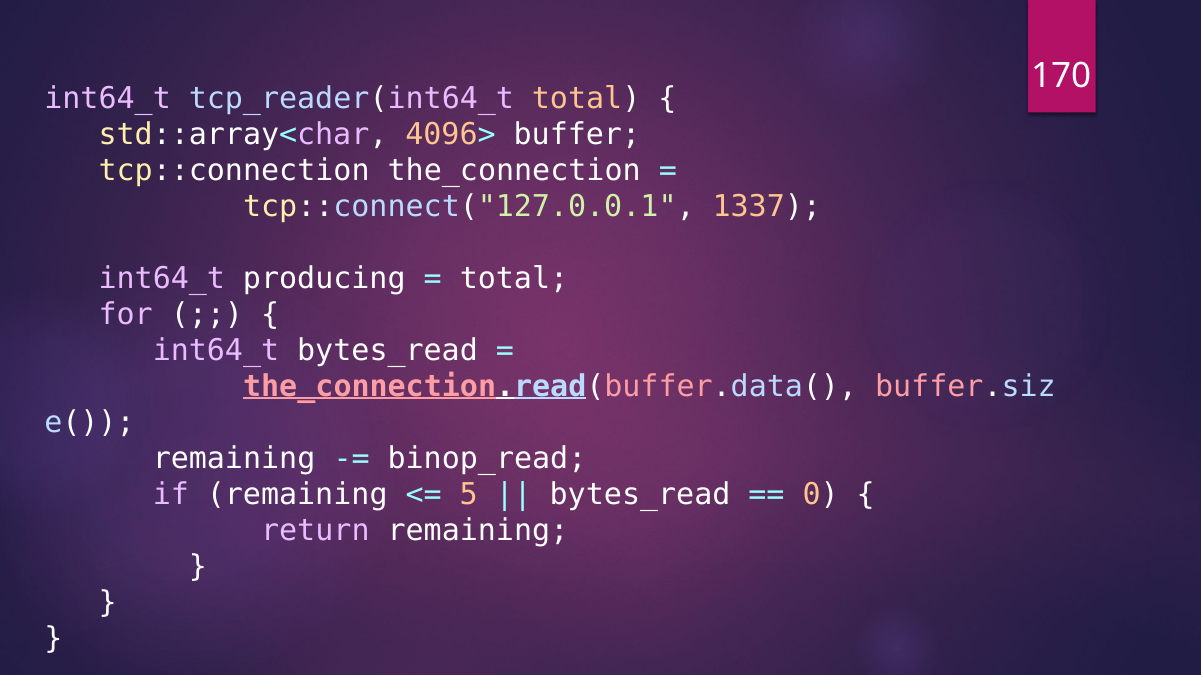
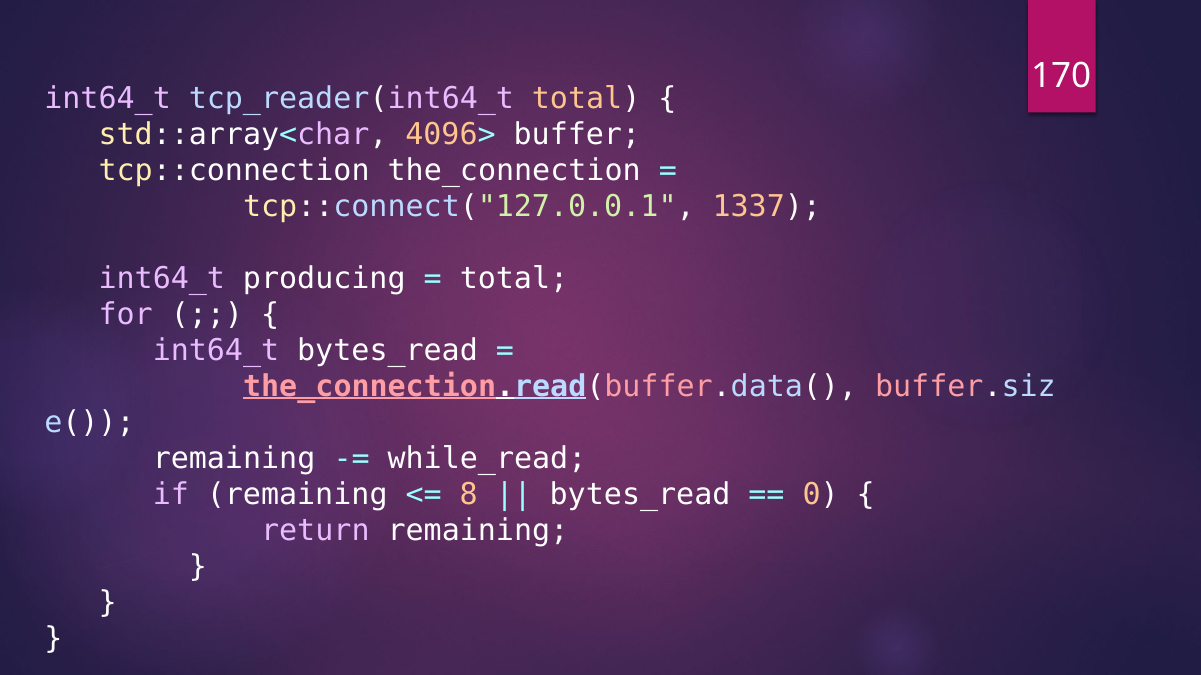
binop_read: binop_read -> while_read
5: 5 -> 8
